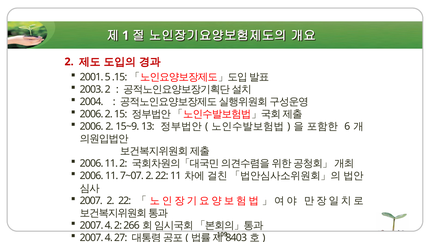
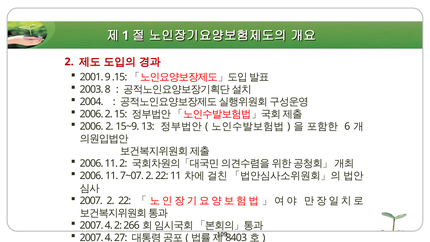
5: 5 -> 9
2003 2: 2 -> 8
